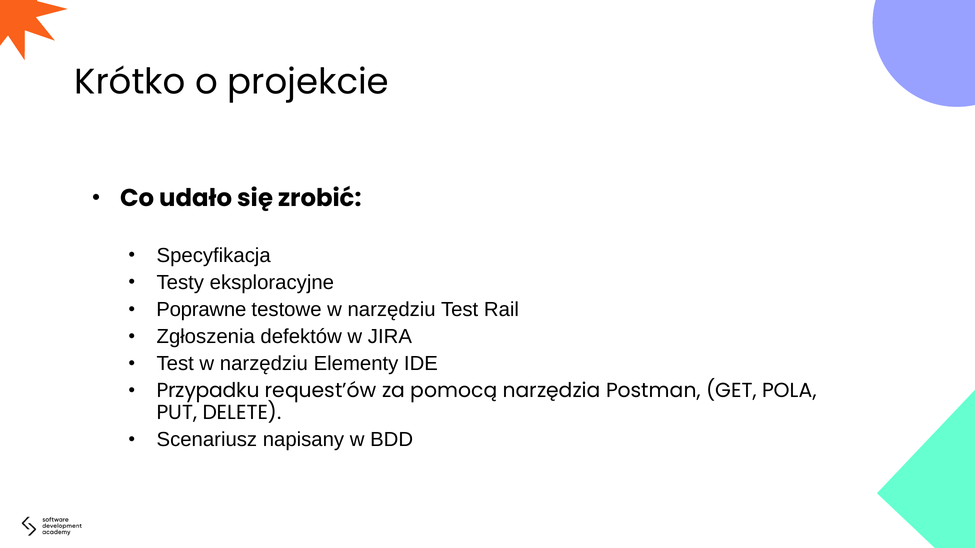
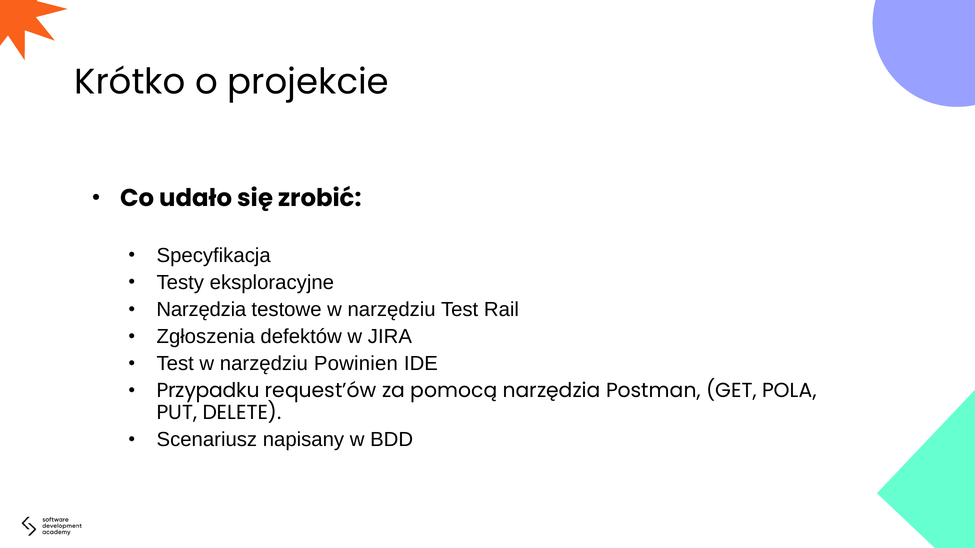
Poprawne at (201, 310): Poprawne -> Narzędzia
Elementy: Elementy -> Powinien
